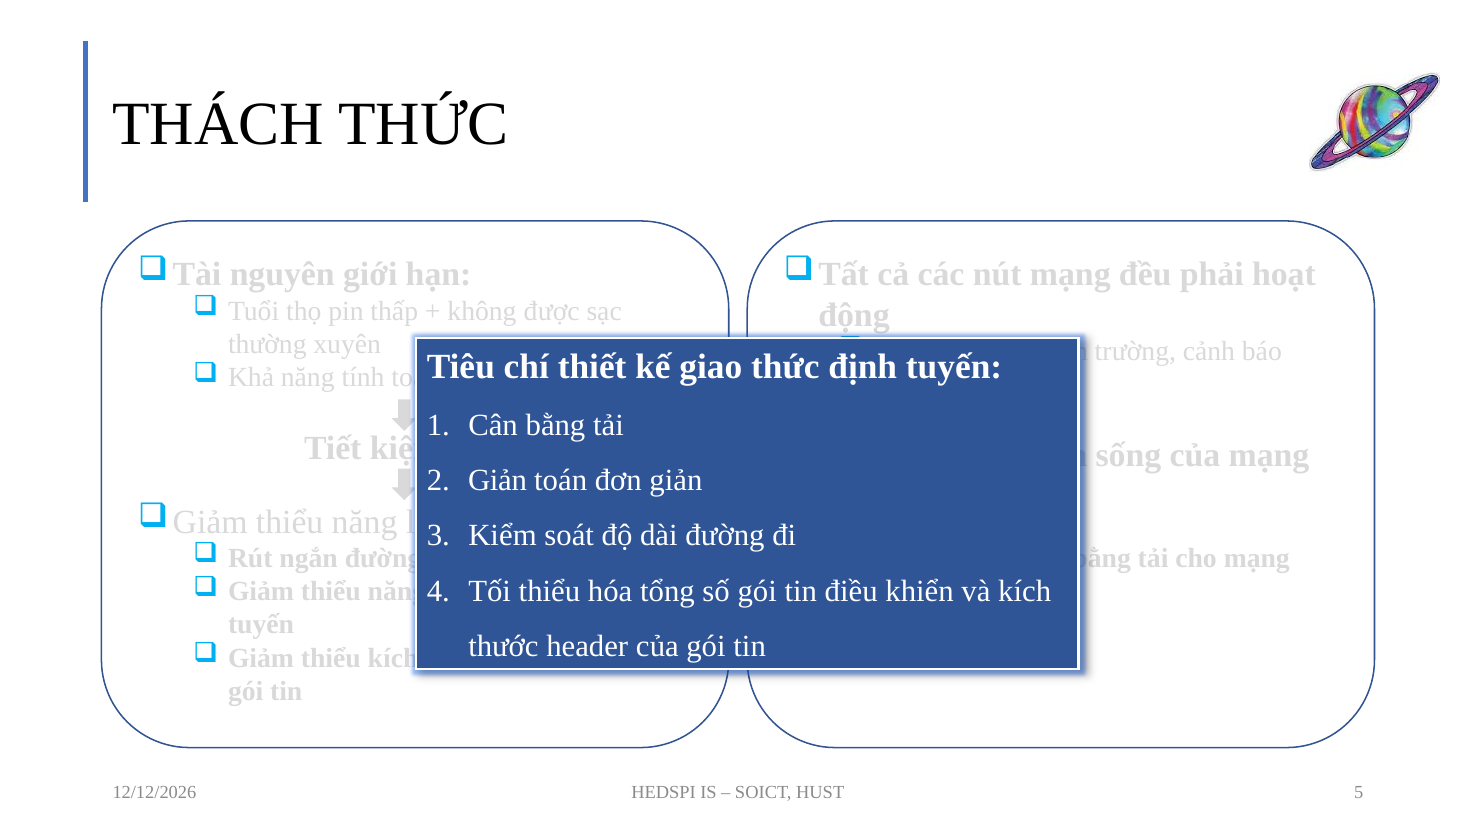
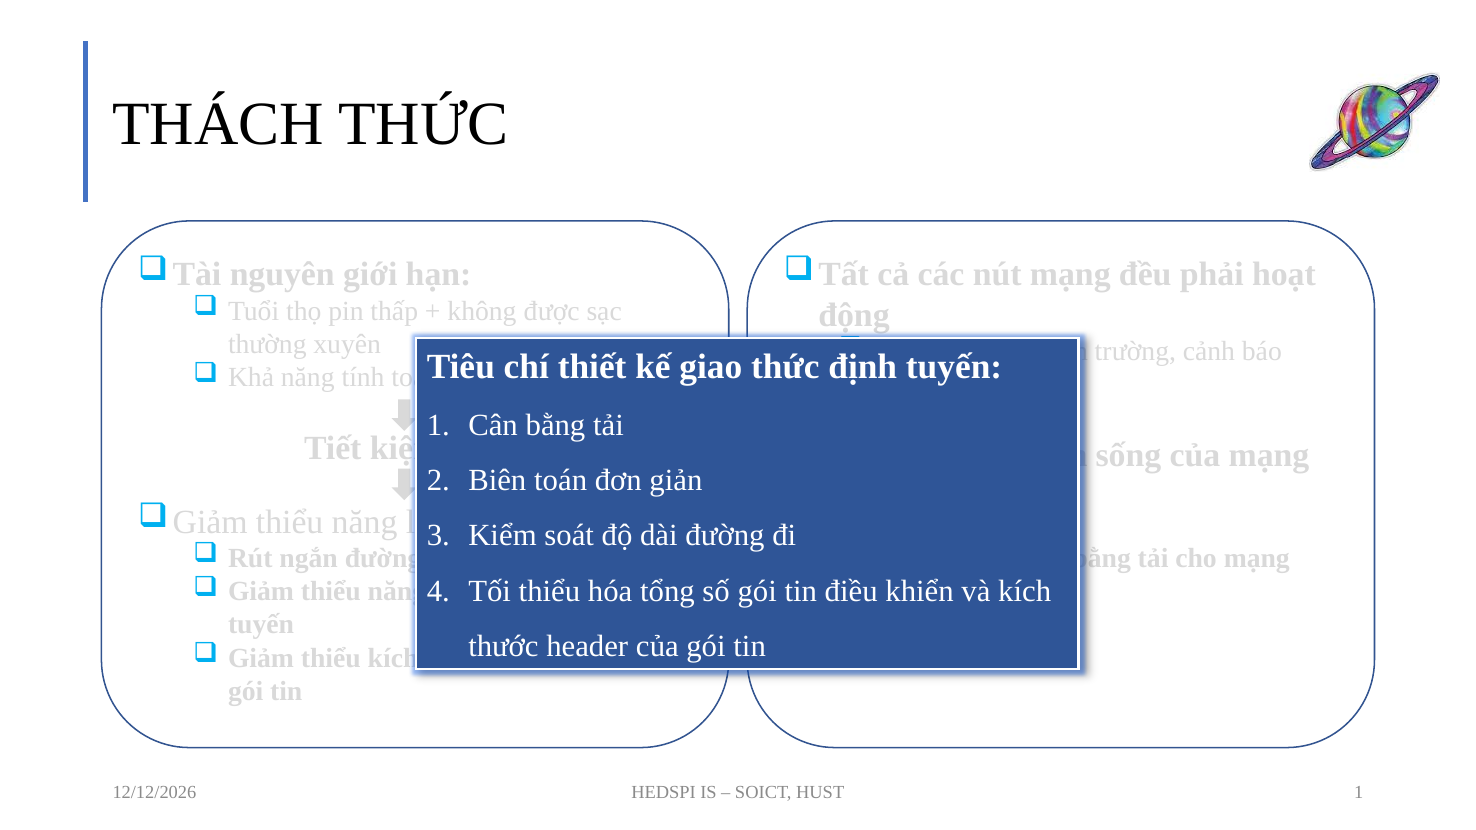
Giản at (497, 480): Giản -> Biên
HUST 5: 5 -> 1
